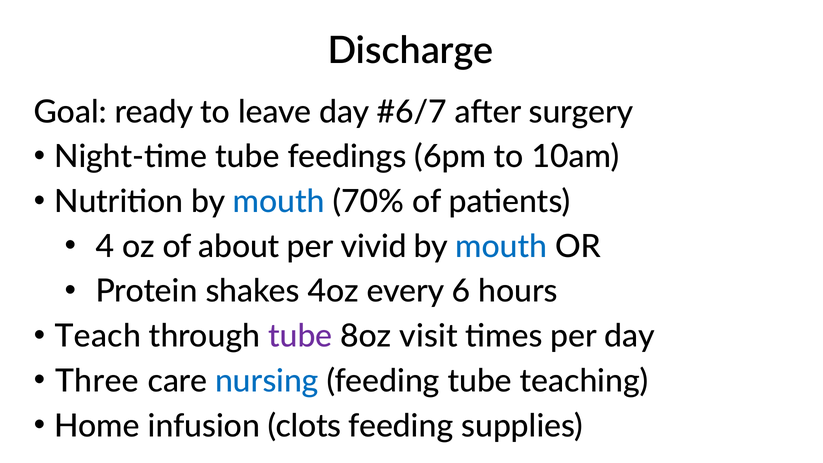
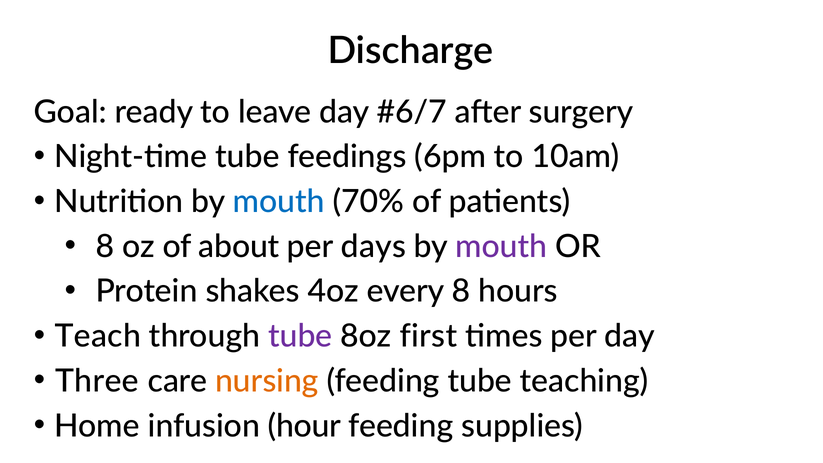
4 at (105, 247): 4 -> 8
vivid: vivid -> days
mouth at (501, 247) colour: blue -> purple
every 6: 6 -> 8
visit: visit -> first
nursing colour: blue -> orange
clots: clots -> hour
